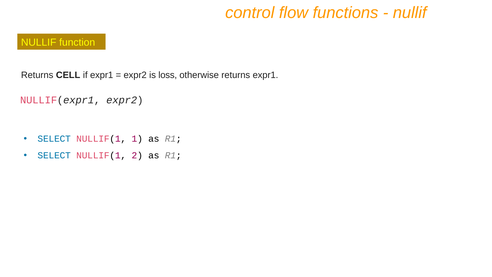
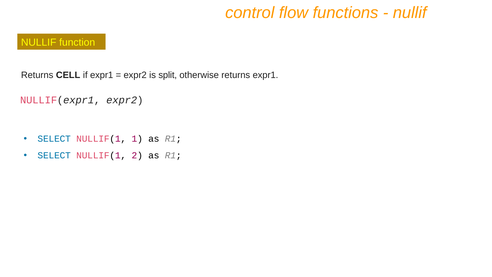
loss: loss -> split
